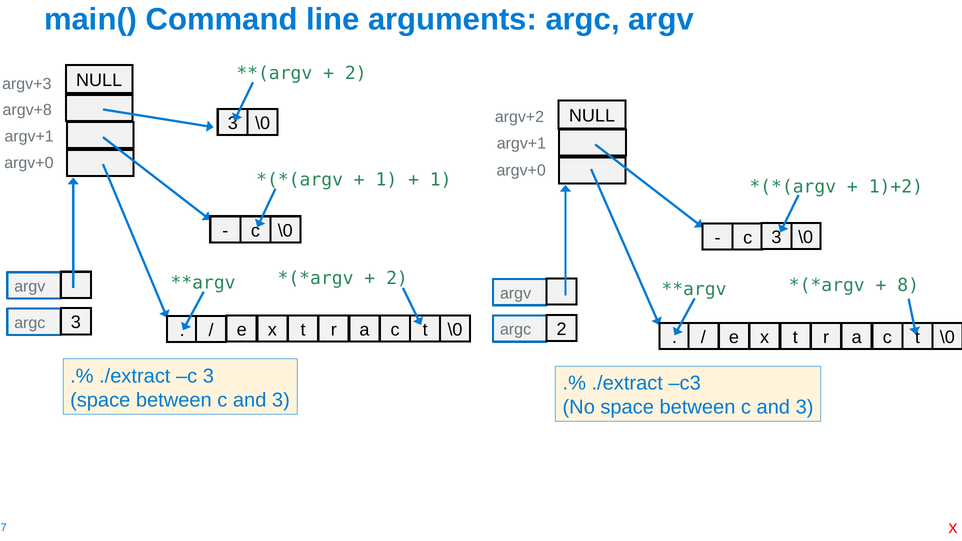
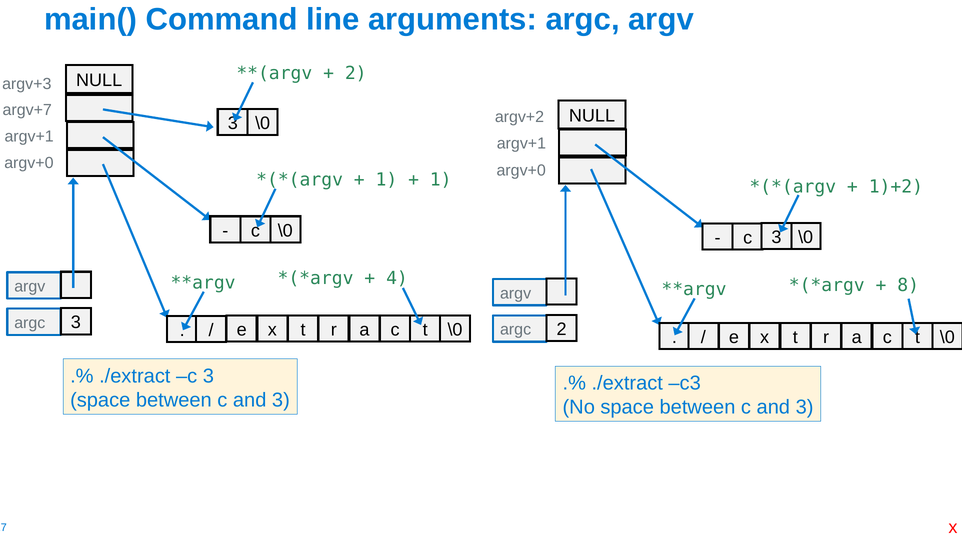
argv+8: argv+8 -> argv+7
2 at (397, 278): 2 -> 4
